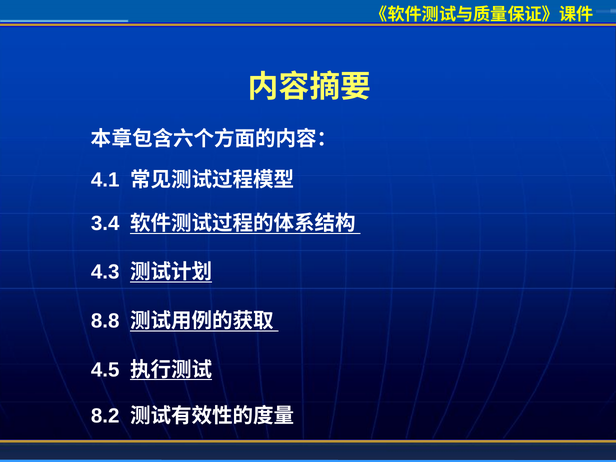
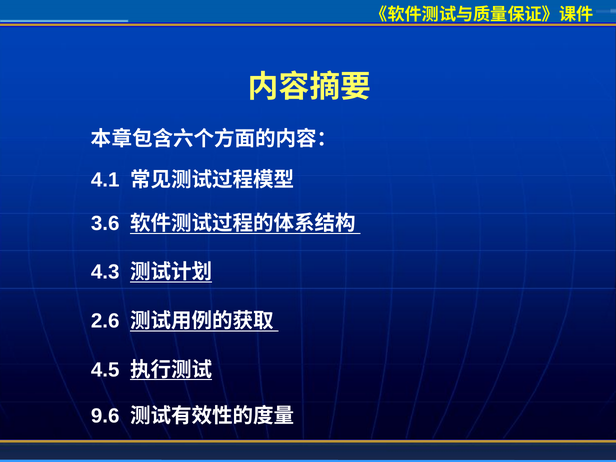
3.4: 3.4 -> 3.6
8.8: 8.8 -> 2.6
8.2: 8.2 -> 9.6
